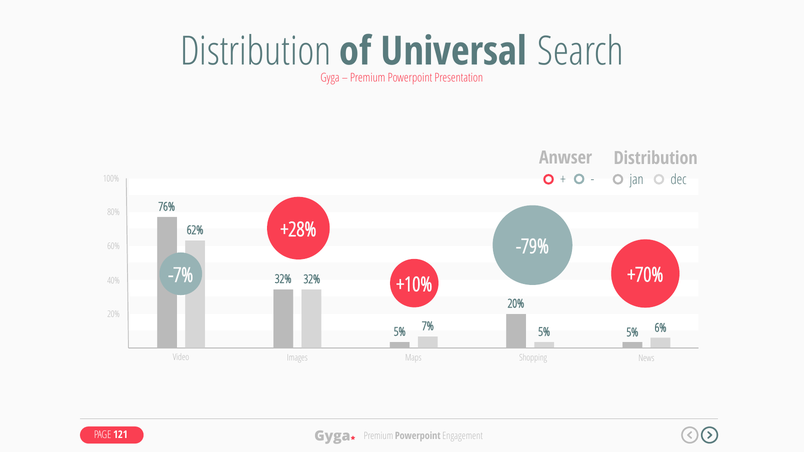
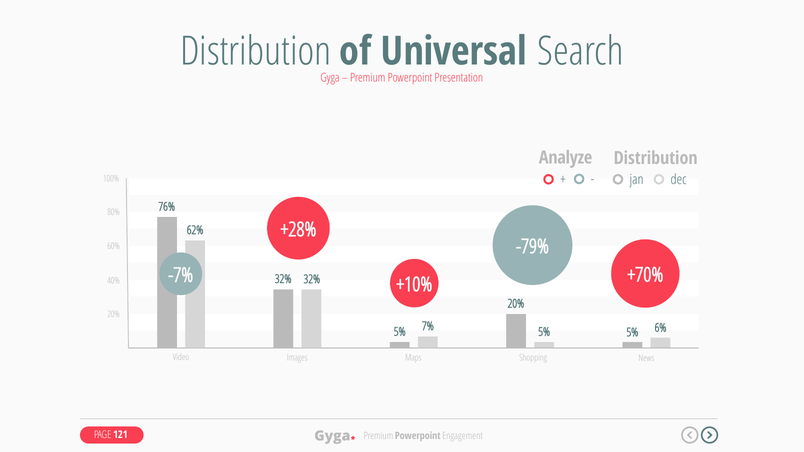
Anwser: Anwser -> Analyze
